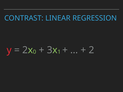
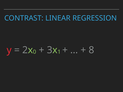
2: 2 -> 8
